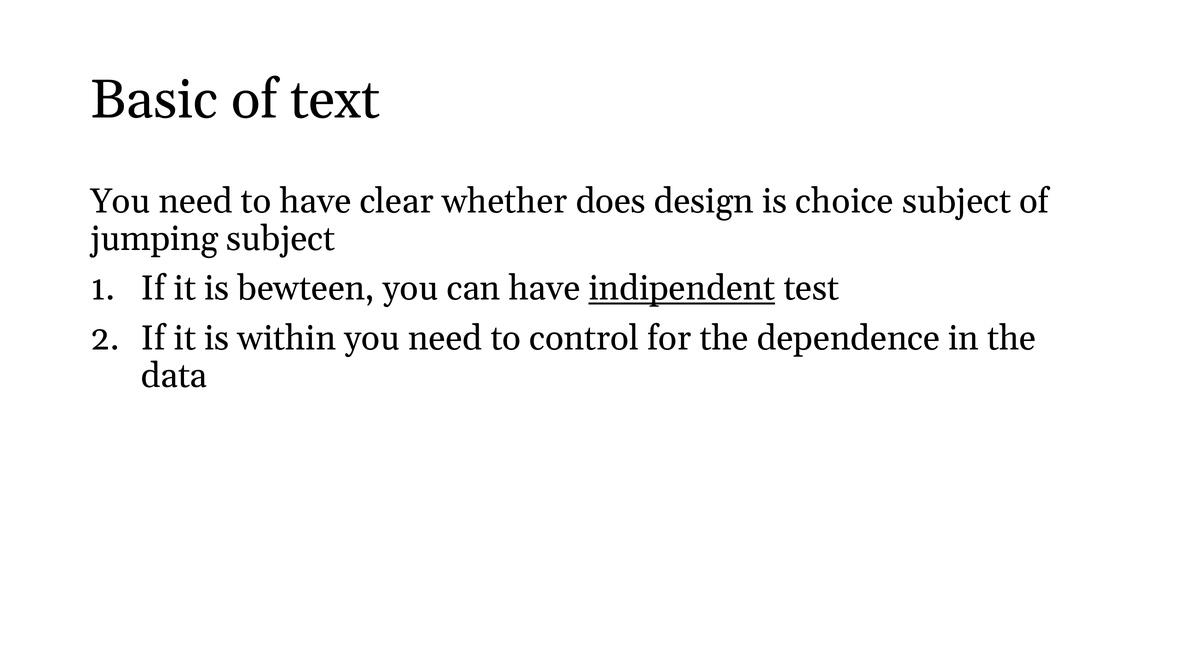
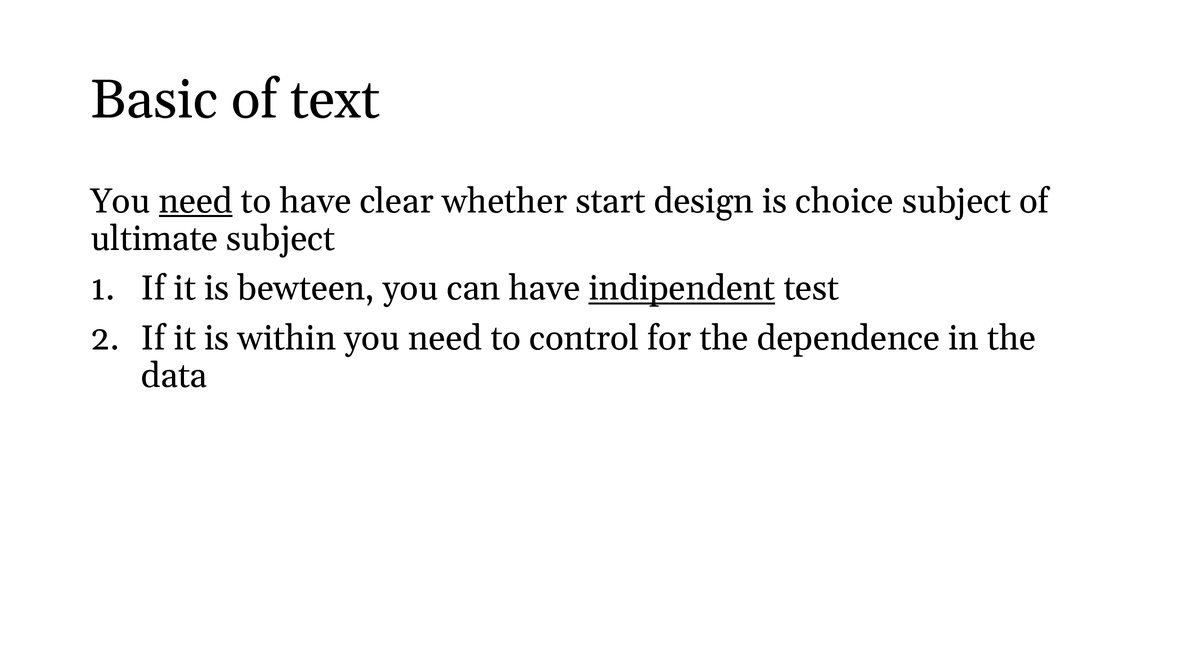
need at (196, 201) underline: none -> present
does: does -> start
jumping: jumping -> ultimate
